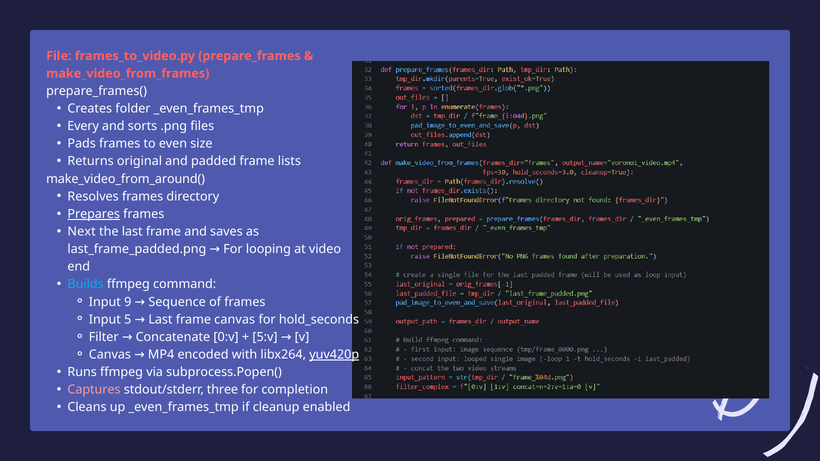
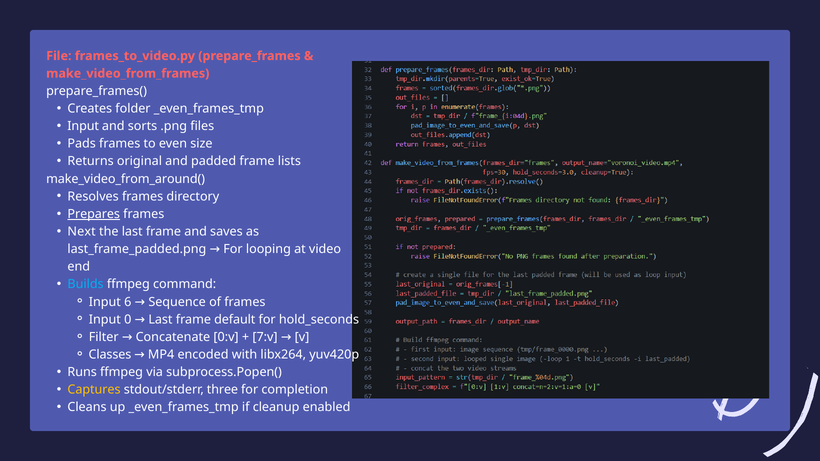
Every at (83, 126): Every -> Input
9: 9 -> 6
5: 5 -> 0
frame canvas: canvas -> default
5:v: 5:v -> 7:v
Canvas at (110, 355): Canvas -> Classes
yuv420p underline: present -> none
Captures colour: pink -> yellow
